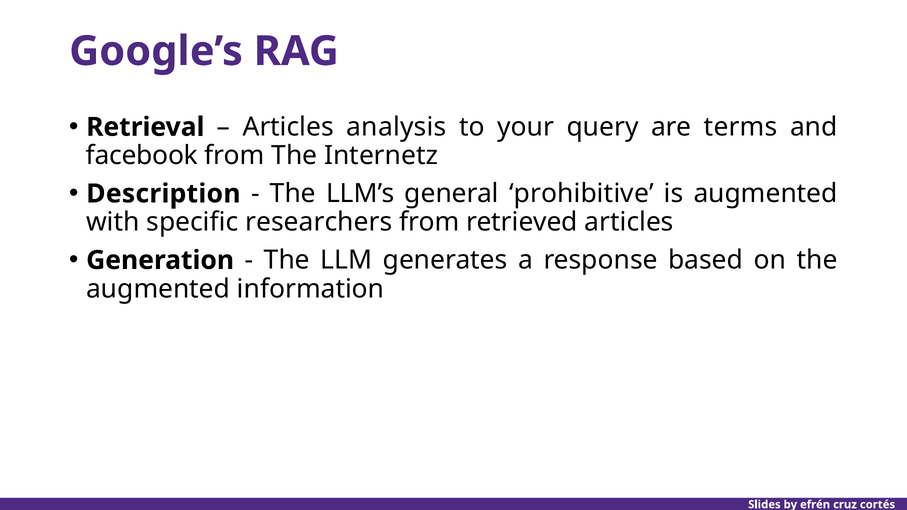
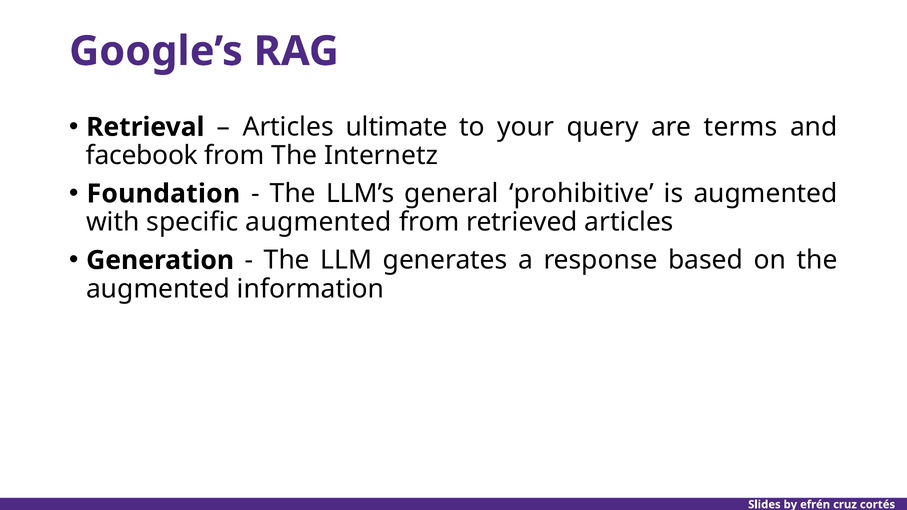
analysis: analysis -> ultimate
Description: Description -> Foundation
specific researchers: researchers -> augmented
